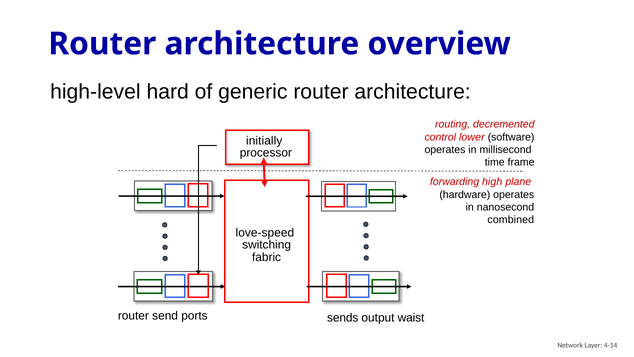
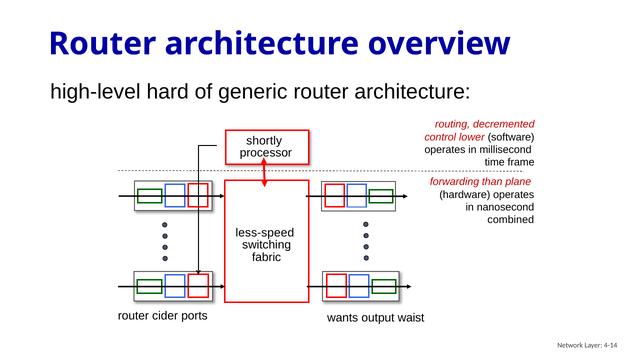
initially: initially -> shortly
high: high -> than
love-speed: love-speed -> less-speed
send: send -> cider
sends: sends -> wants
